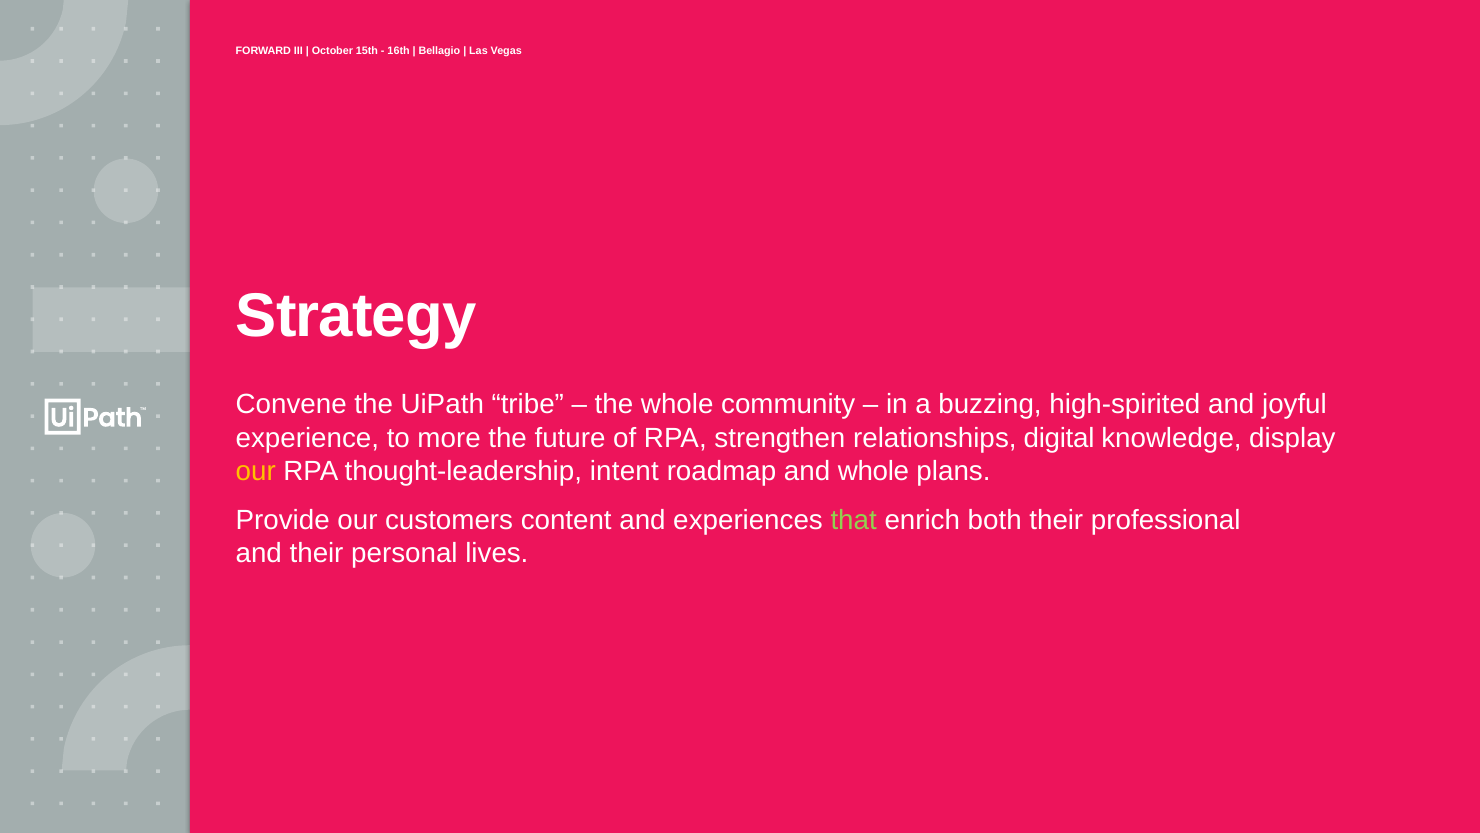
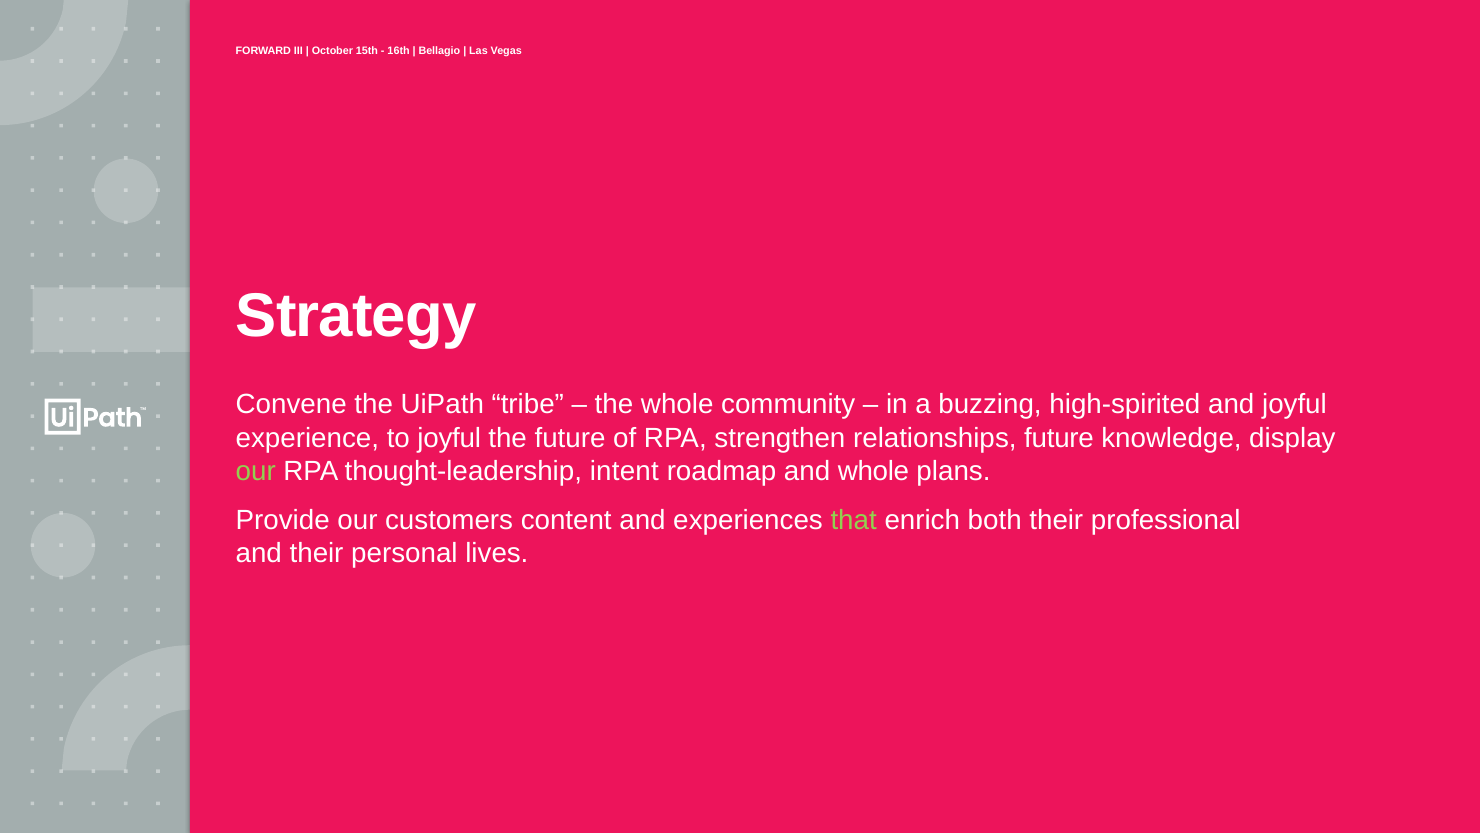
to more: more -> joyful
relationships digital: digital -> future
our at (256, 471) colour: yellow -> light green
